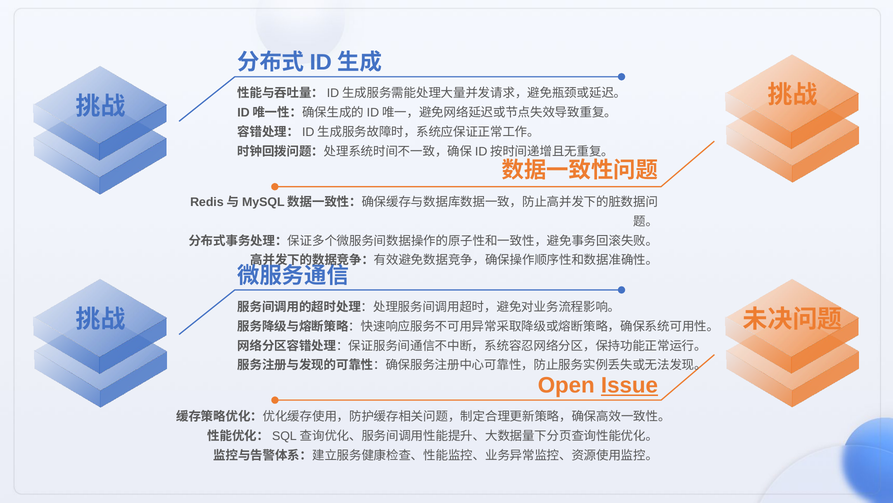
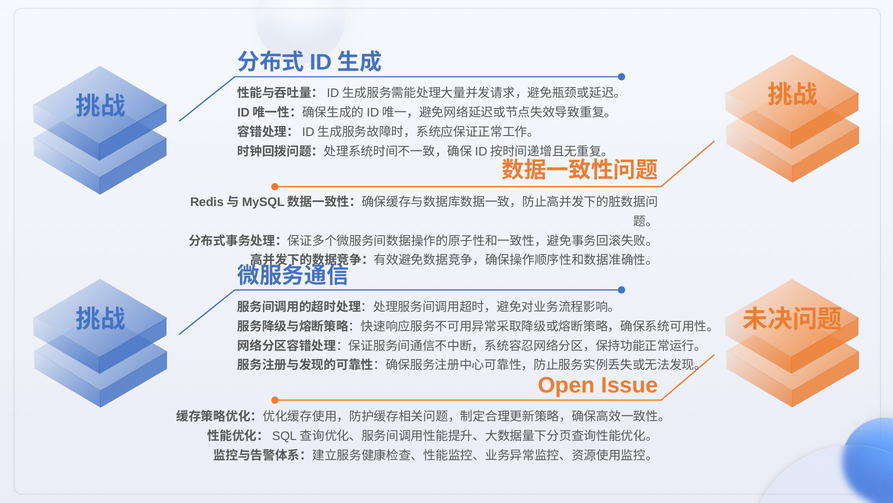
Issue underline: present -> none
